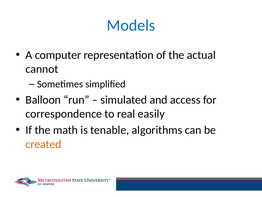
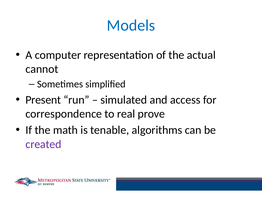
Balloon: Balloon -> Present
easily: easily -> prove
created colour: orange -> purple
